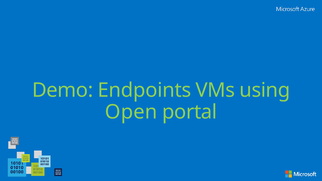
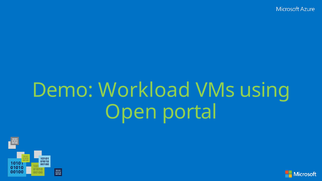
Endpoints: Endpoints -> Workload
